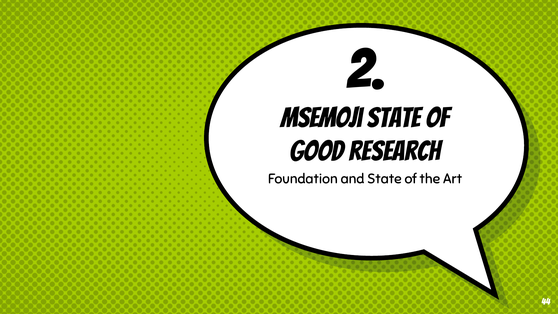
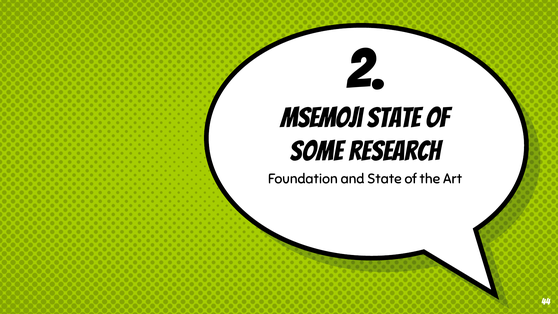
good: good -> some
